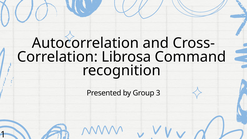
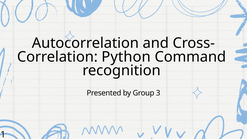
Librosa: Librosa -> Python
